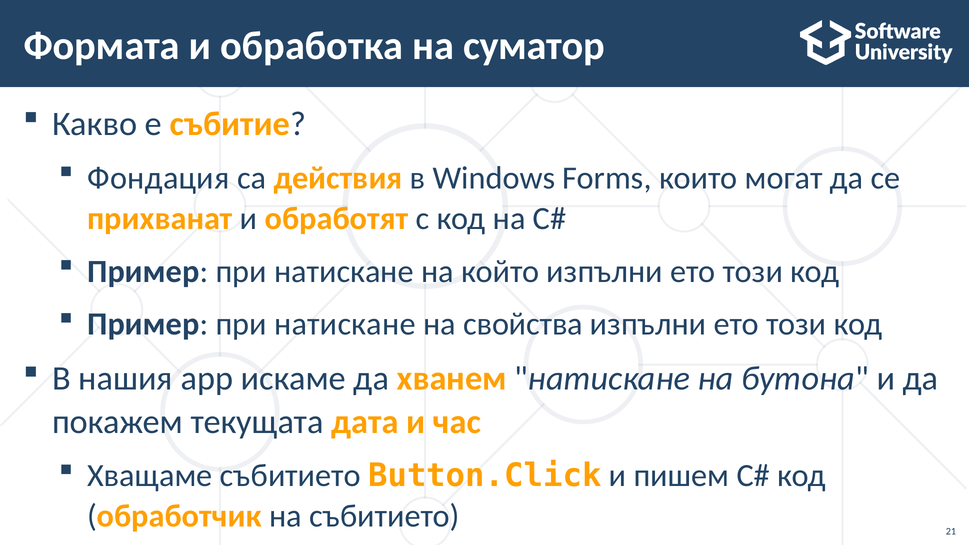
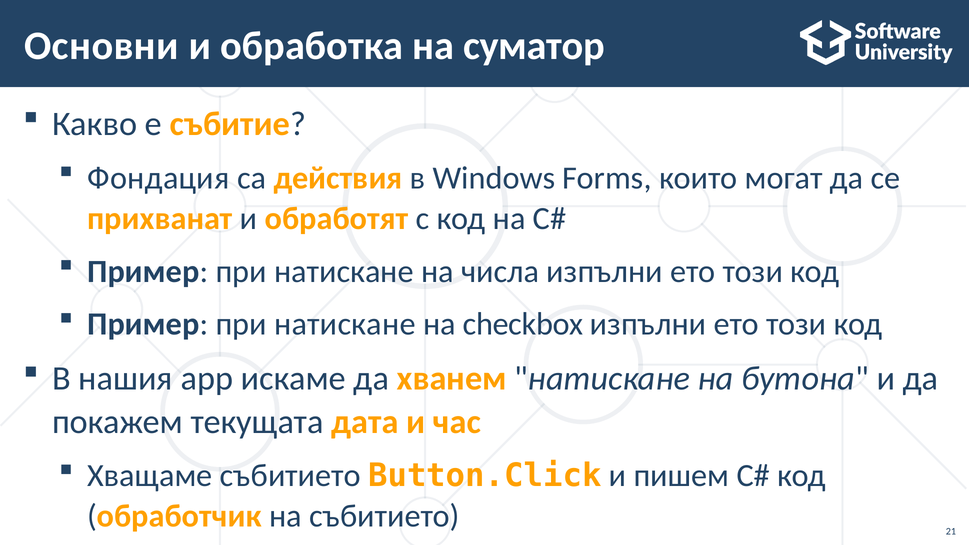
Формата: Формата -> Основни
който: който -> числа
свойства: свойства -> checkbox
